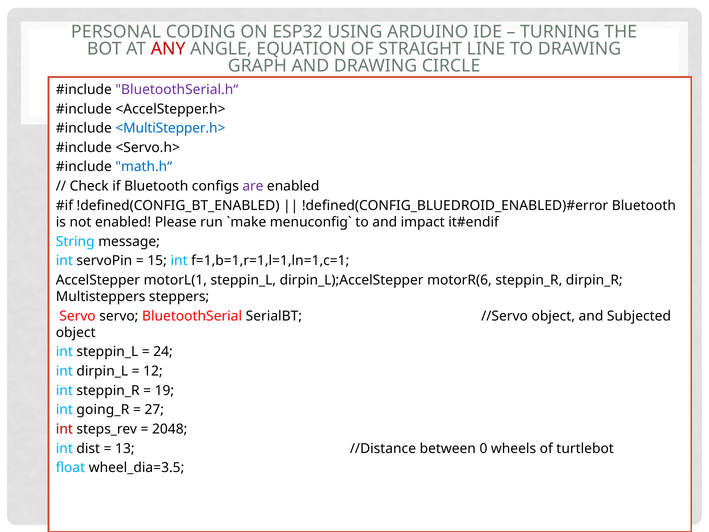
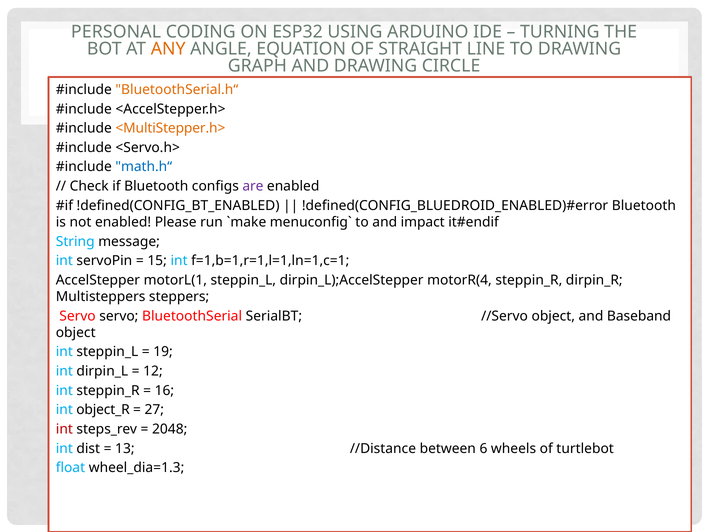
ANY colour: red -> orange
BluetoothSerial.h“ colour: purple -> orange
<MultiStepper.h> colour: blue -> orange
motorR(6: motorR(6 -> motorR(4
Subjected: Subjected -> Baseband
24: 24 -> 19
19: 19 -> 16
going_R: going_R -> object_R
0: 0 -> 6
wheel_dia=3.5: wheel_dia=3.5 -> wheel_dia=1.3
